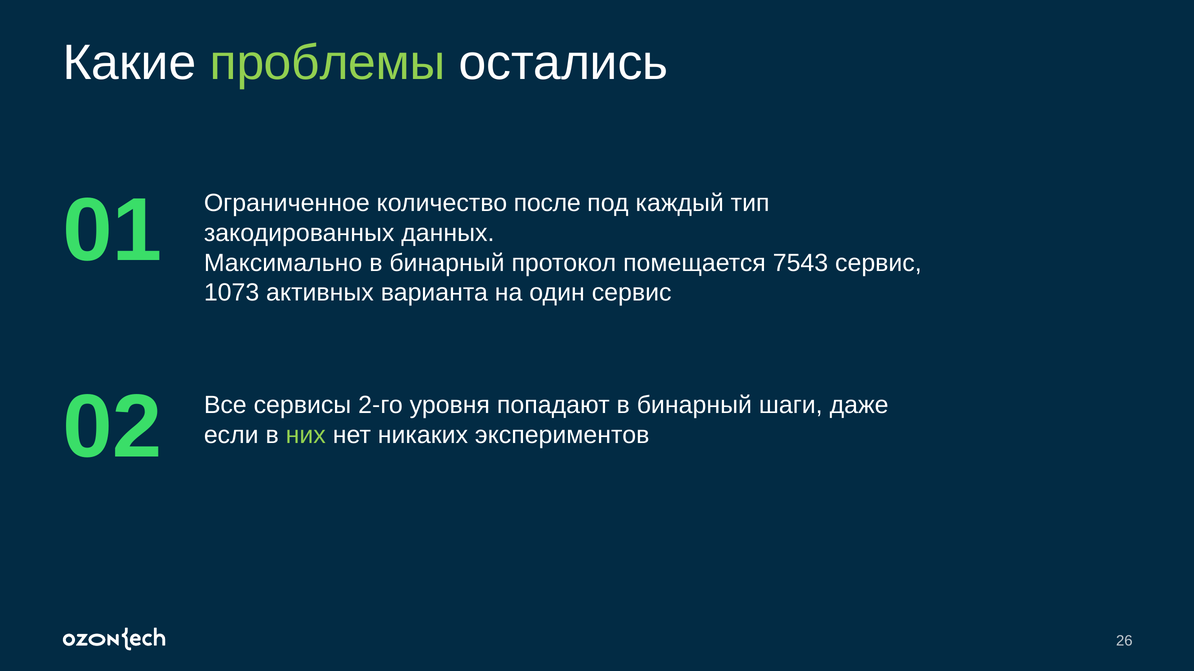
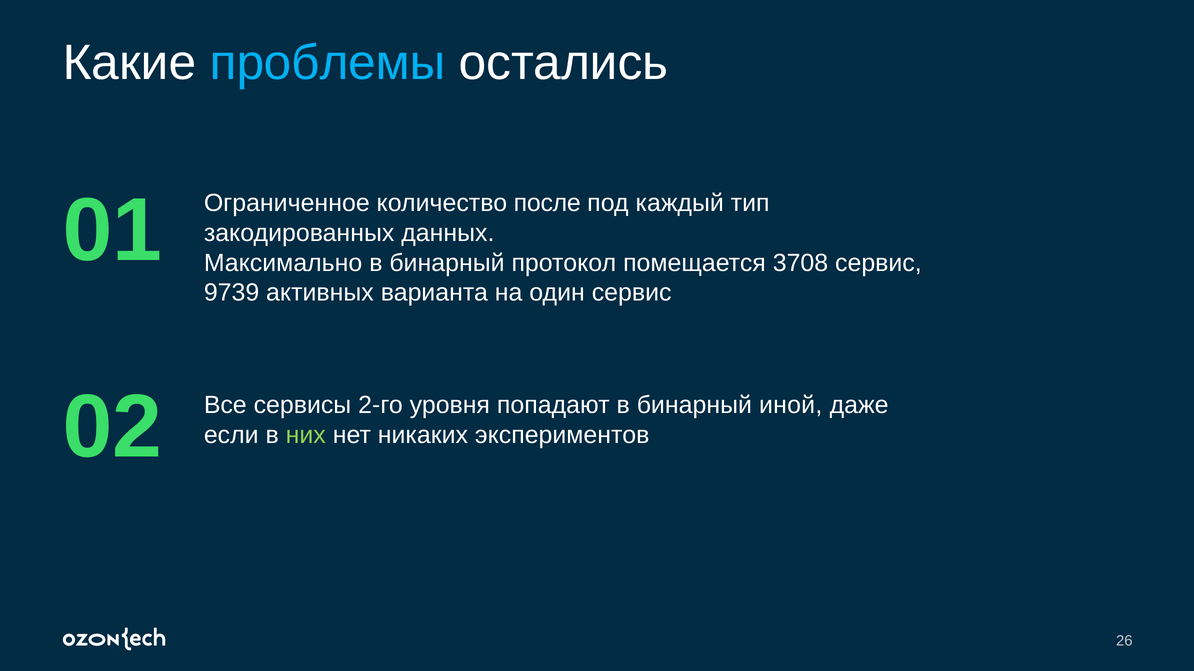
проблемы colour: light green -> light blue
7543: 7543 -> 3708
1073: 1073 -> 9739
шаги: шаги -> иной
